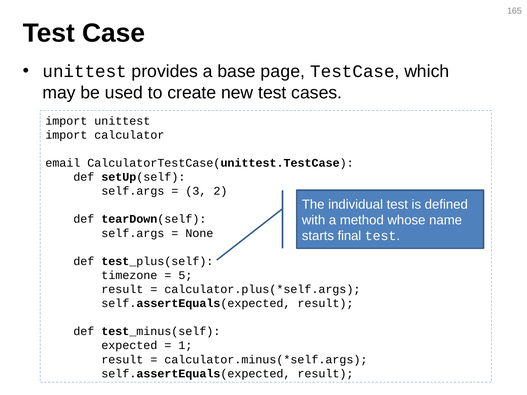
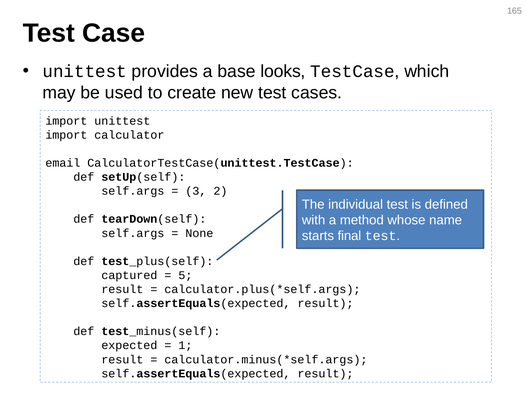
page: page -> looks
timezone: timezone -> captured
